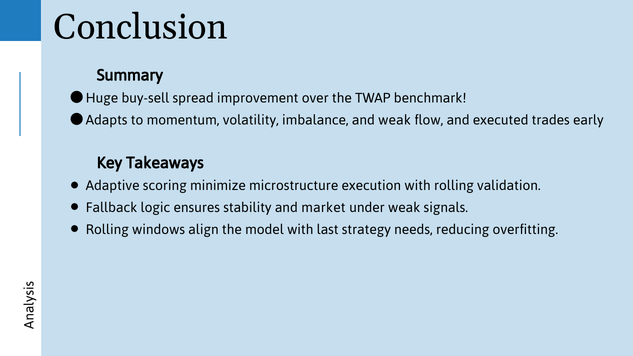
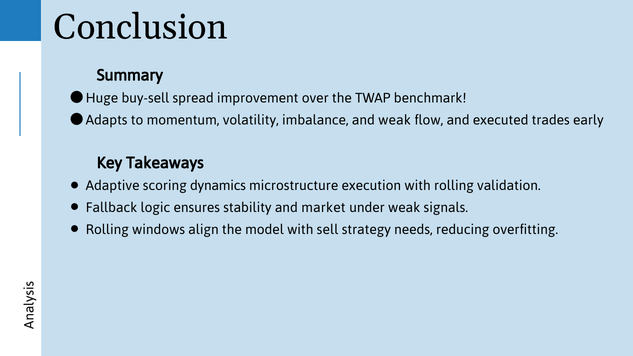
minimize: minimize -> dynamics
last: last -> sell
